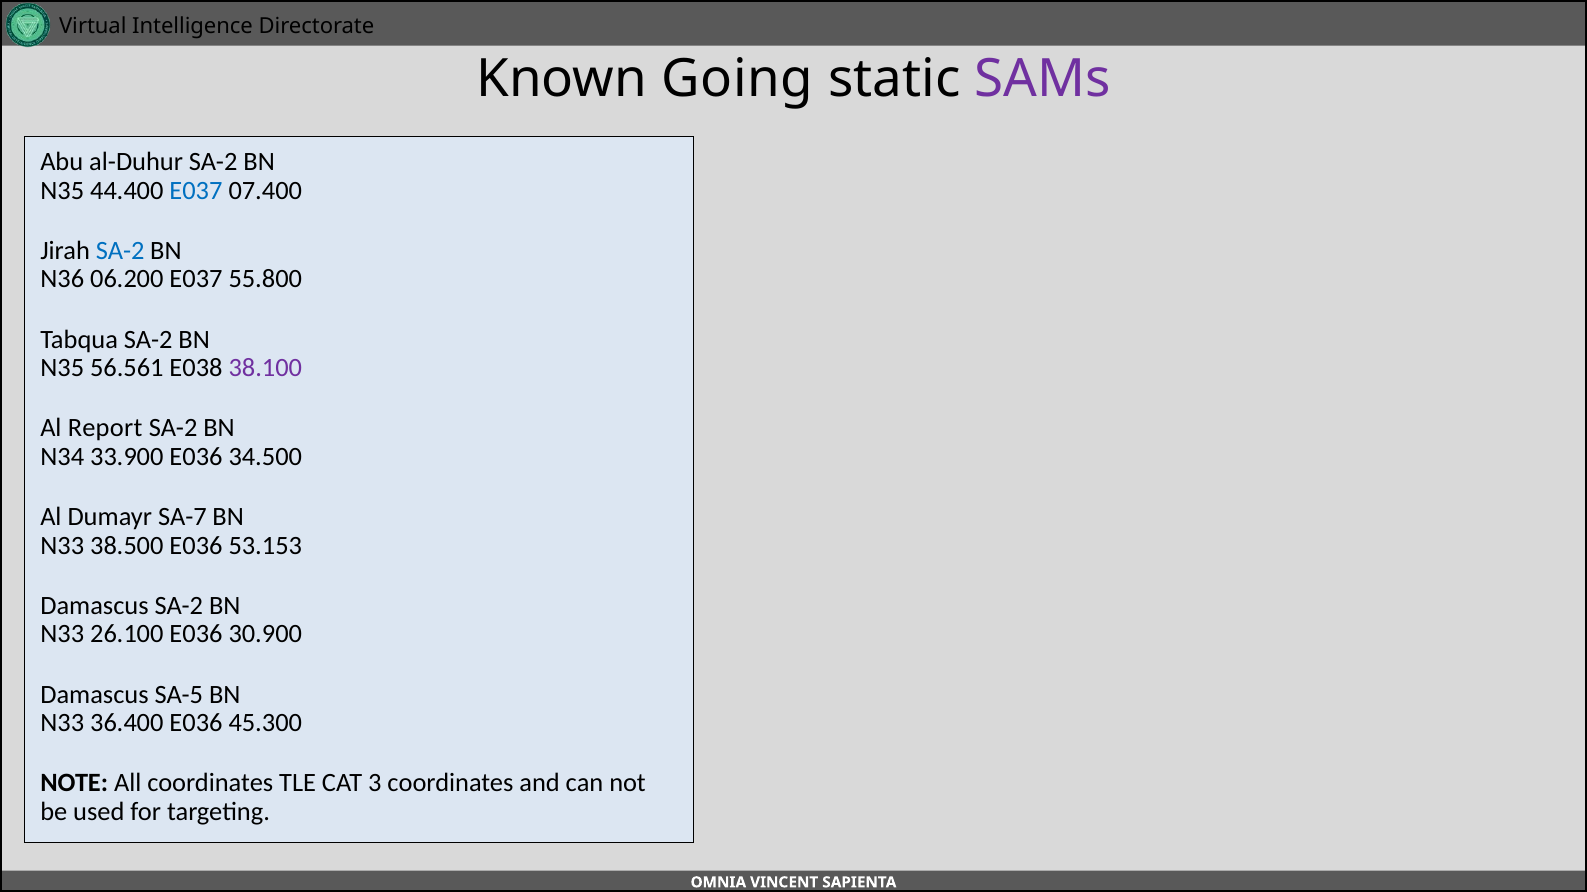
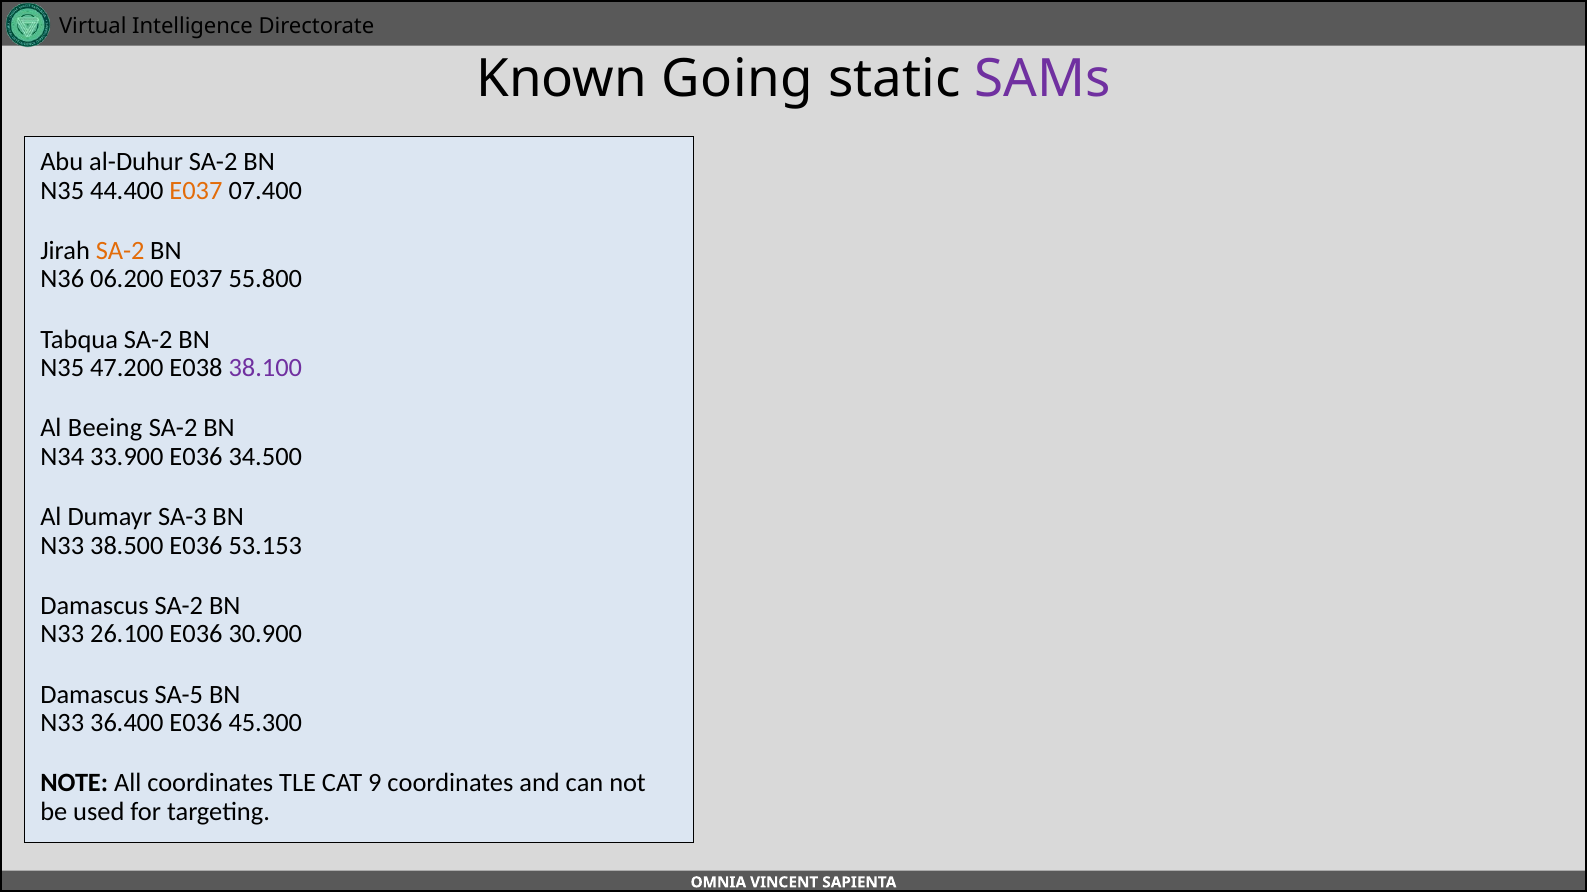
E037 at (196, 190) colour: blue -> orange
SA-2 at (120, 251) colour: blue -> orange
56.561: 56.561 -> 47.200
Report: Report -> Beeing
SA-7: SA-7 -> SA-3
3: 3 -> 9
